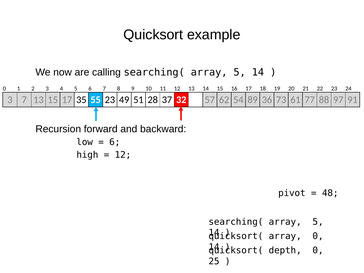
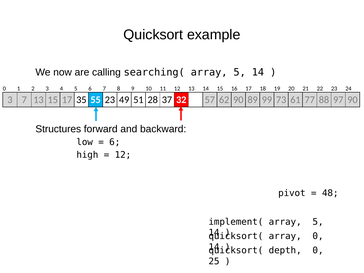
62 54: 54 -> 90
36: 36 -> 99
97 91: 91 -> 90
Recursion: Recursion -> Structures
searching( at (236, 222): searching( -> implement(
